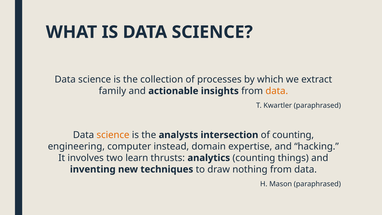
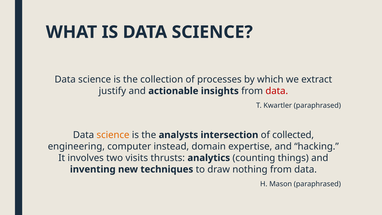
family: family -> justify
data at (277, 91) colour: orange -> red
of counting: counting -> collected
learn: learn -> visits
